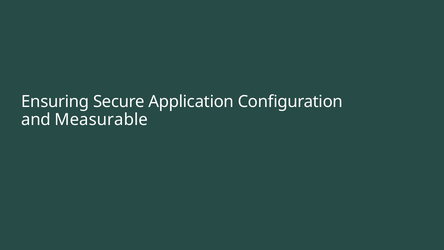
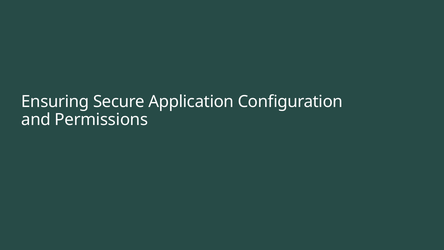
Measurable: Measurable -> Permissions
